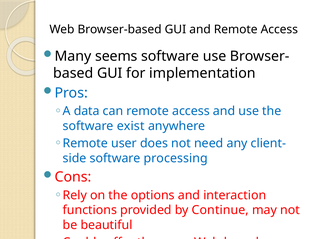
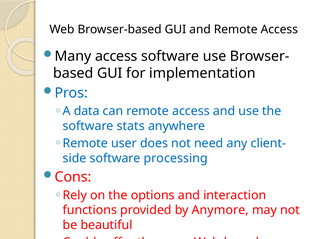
Many seems: seems -> access
exist: exist -> stats
Continue: Continue -> Anymore
